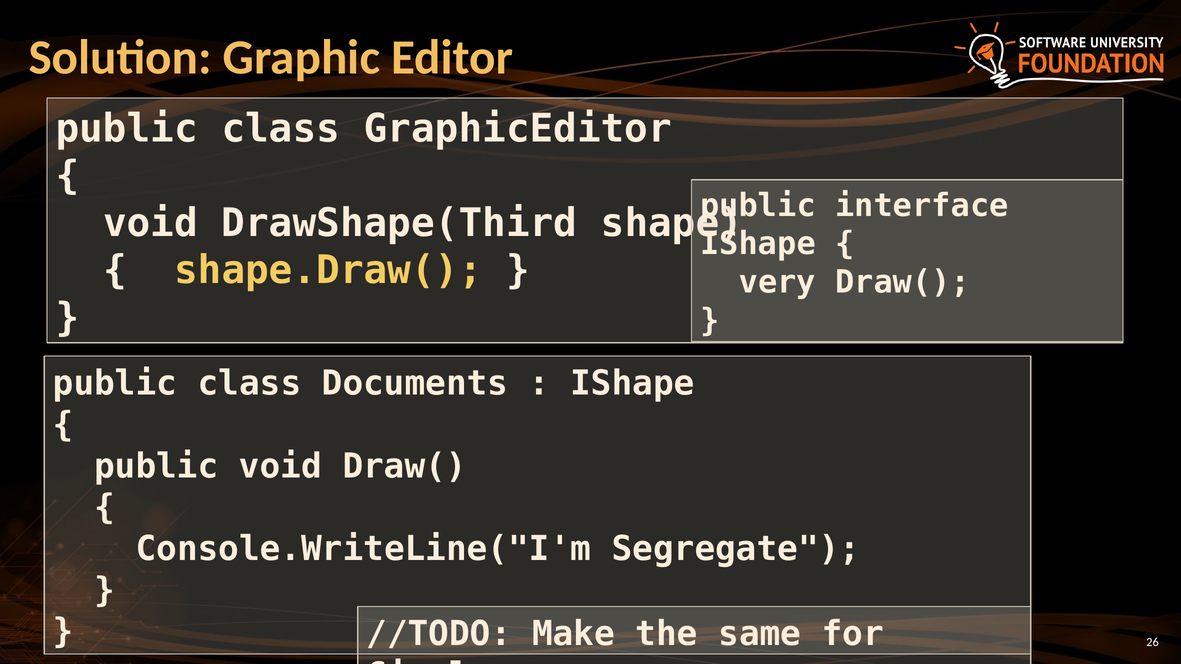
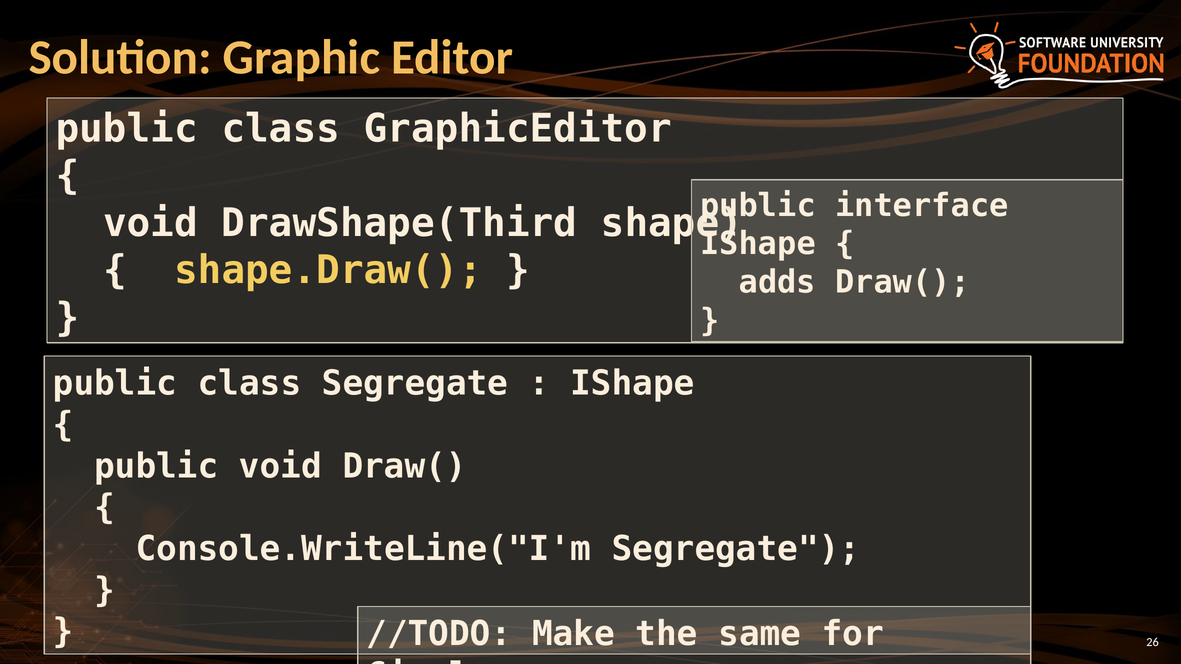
very: very -> adds
class Documents: Documents -> Segregate
